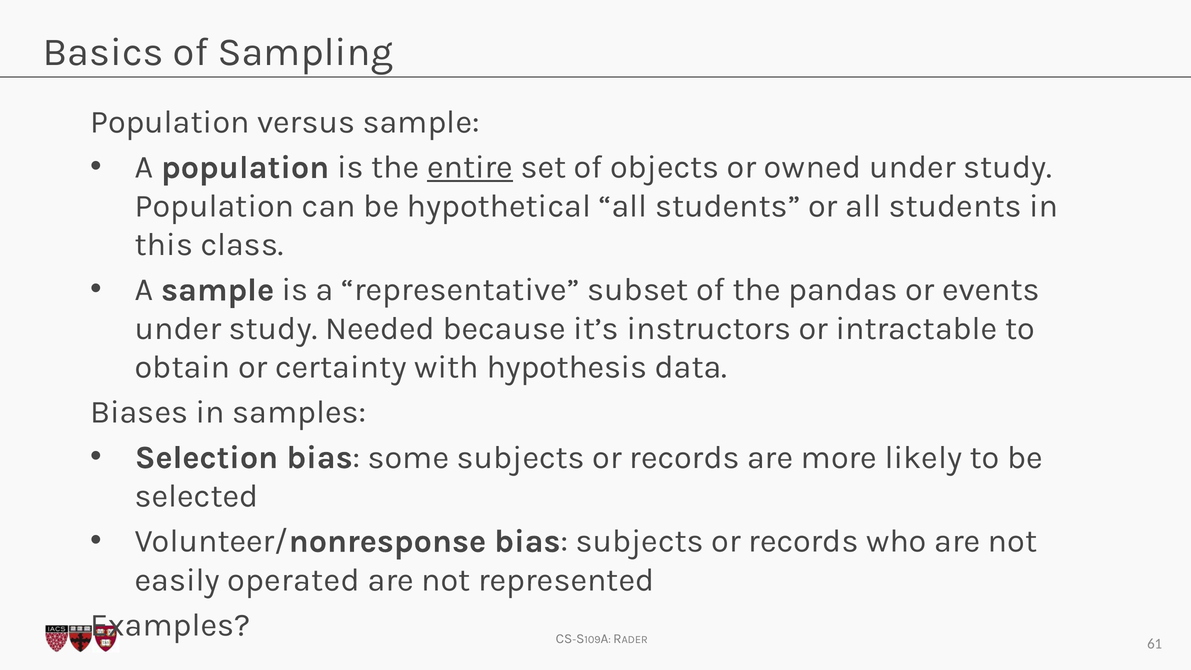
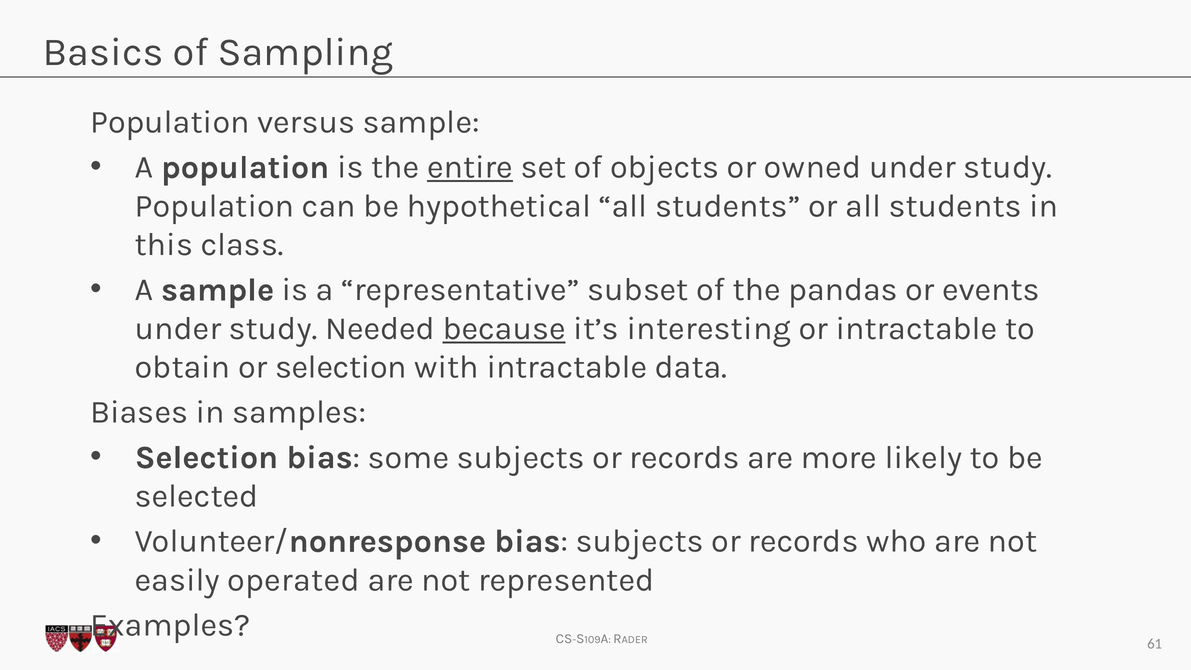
because underline: none -> present
instructors: instructors -> interesting
or certainty: certainty -> selection
with hypothesis: hypothesis -> intractable
